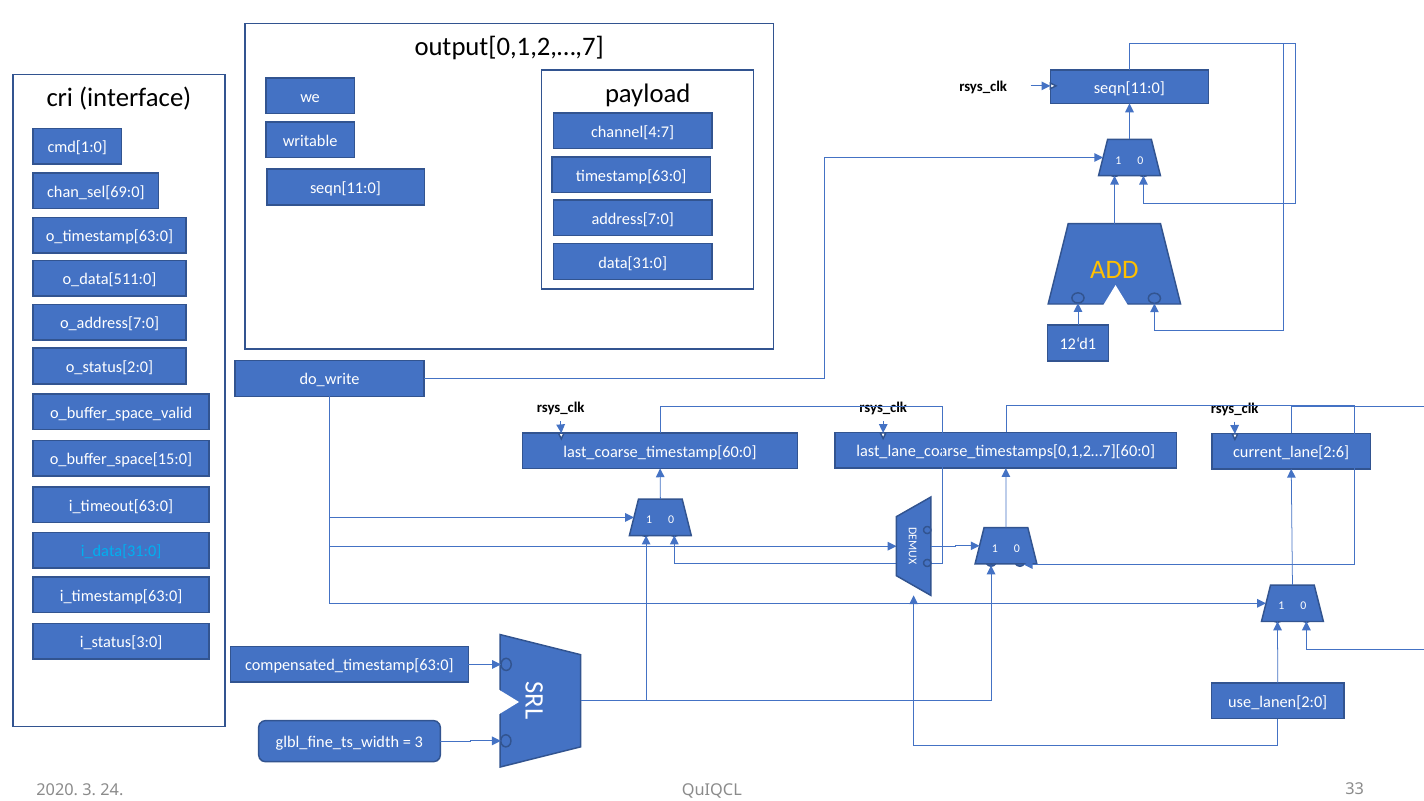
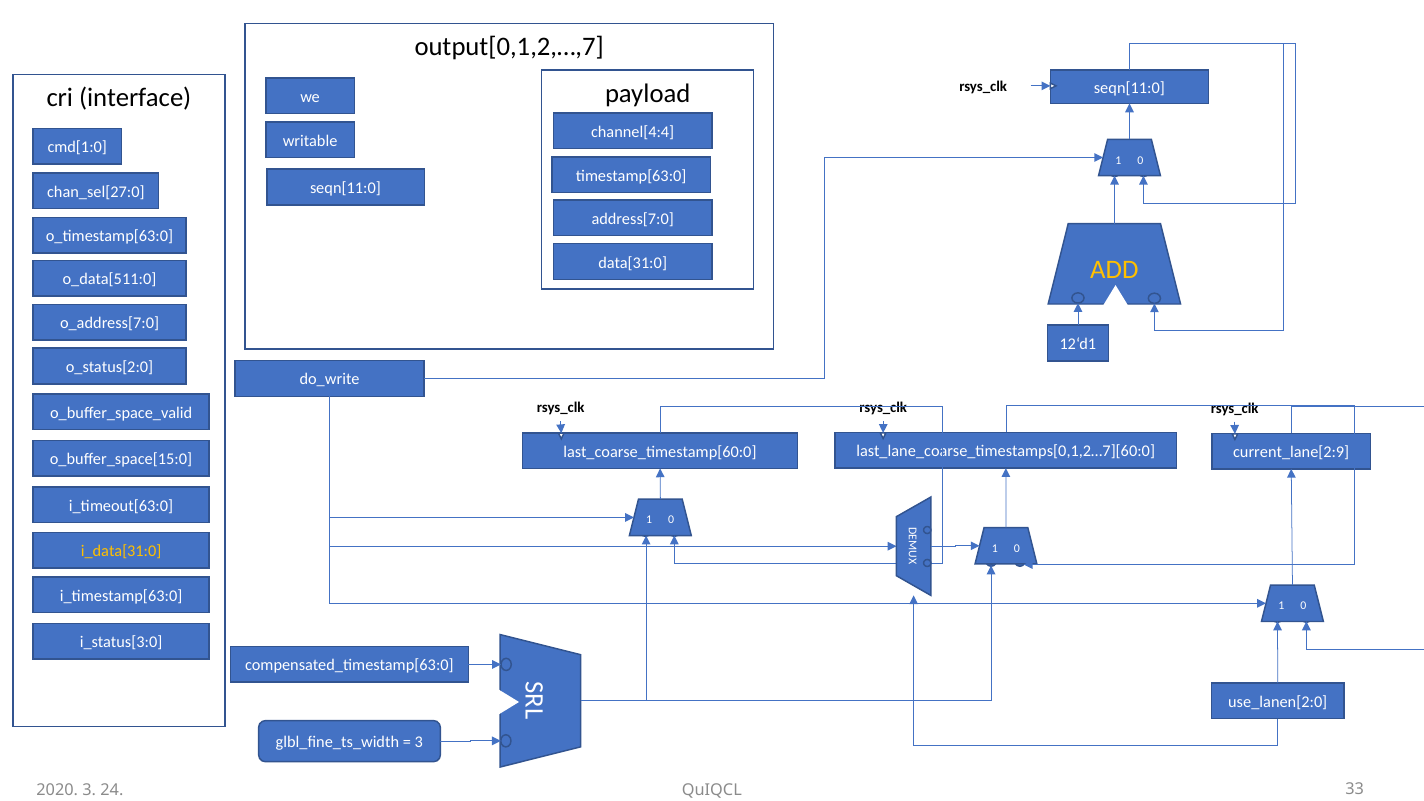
channel[4:7: channel[4:7 -> channel[4:4
chan_sel[69:0: chan_sel[69:0 -> chan_sel[27:0
current_lane[2:6: current_lane[2:6 -> current_lane[2:9
i_data[31:0 colour: light blue -> yellow
